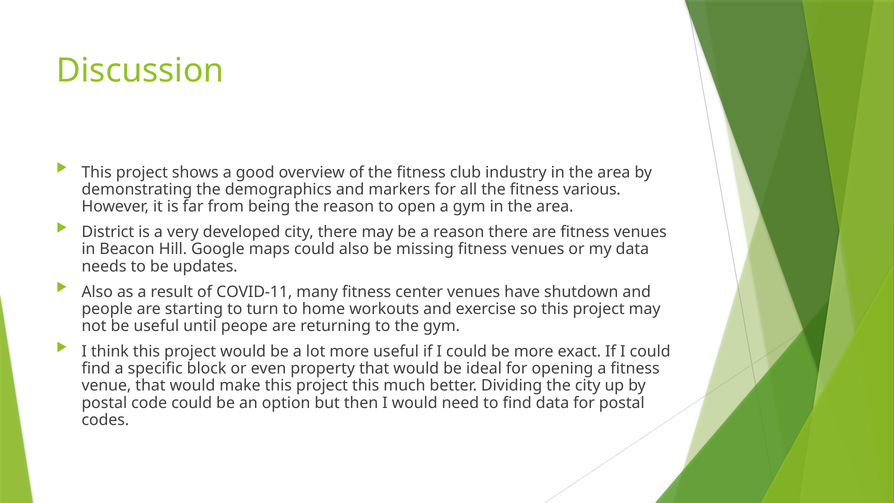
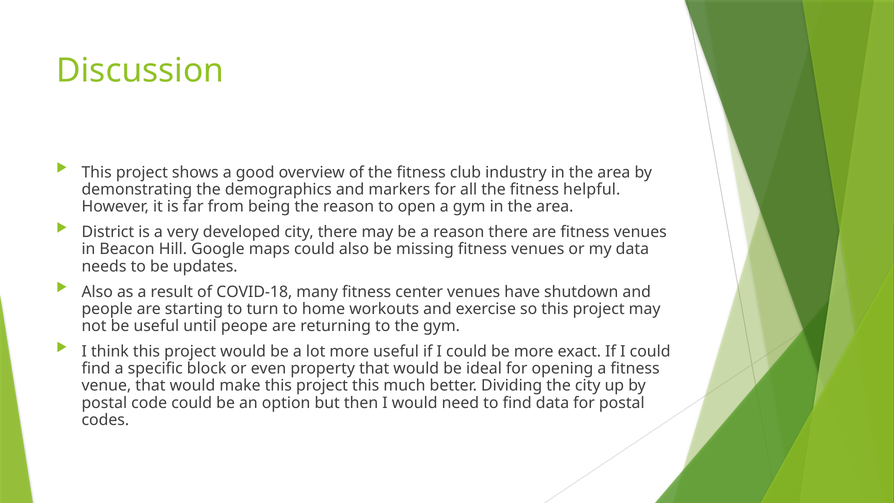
various: various -> helpful
COVID-11: COVID-11 -> COVID-18
